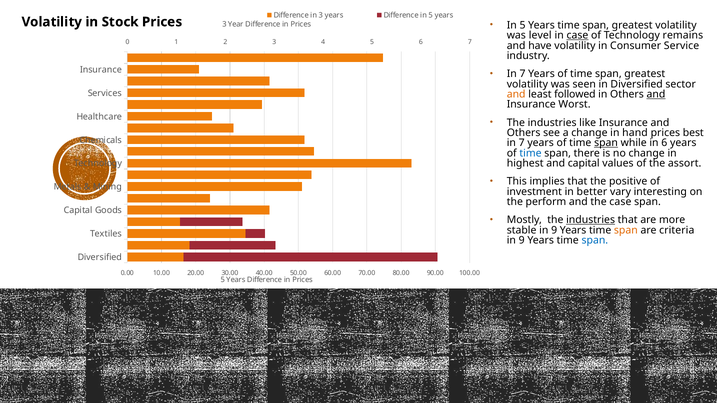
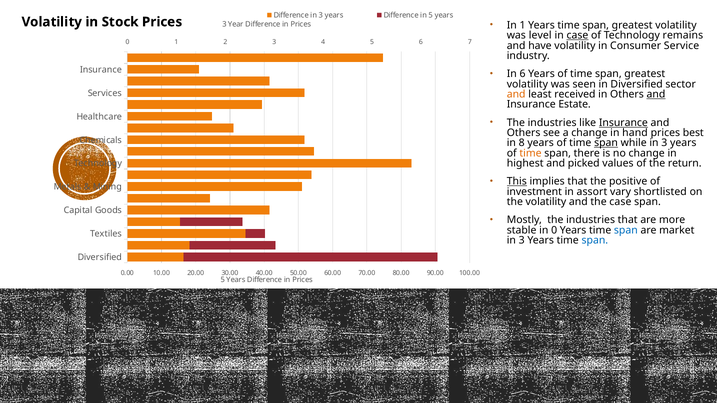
5 at (523, 25): 5 -> 1
7 at (523, 74): 7 -> 6
followed: followed -> received
Worst: Worst -> Estate
Insurance at (623, 123) underline: none -> present
7 at (522, 143): 7 -> 8
while in 6: 6 -> 3
time at (531, 153) colour: blue -> orange
and capital: capital -> picked
assort: assort -> return
This underline: none -> present
better: better -> assort
interesting: interesting -> shortlisted
the perform: perform -> volatility
industries at (591, 220) underline: present -> none
stable in 9: 9 -> 0
span at (626, 230) colour: orange -> blue
criteria: criteria -> market
9 at (522, 240): 9 -> 3
